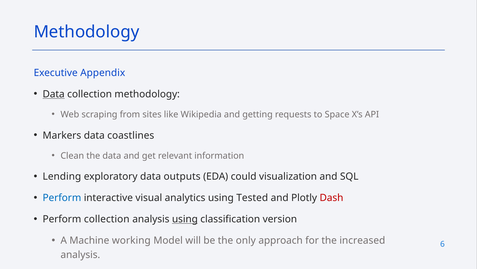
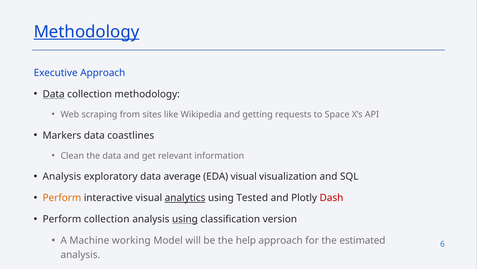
Methodology at (87, 32) underline: none -> present
Executive Appendix: Appendix -> Approach
Lending at (62, 176): Lending -> Analysis
outputs: outputs -> average
EDA could: could -> visual
Perform at (62, 197) colour: blue -> orange
analytics underline: none -> present
only: only -> help
increased: increased -> estimated
